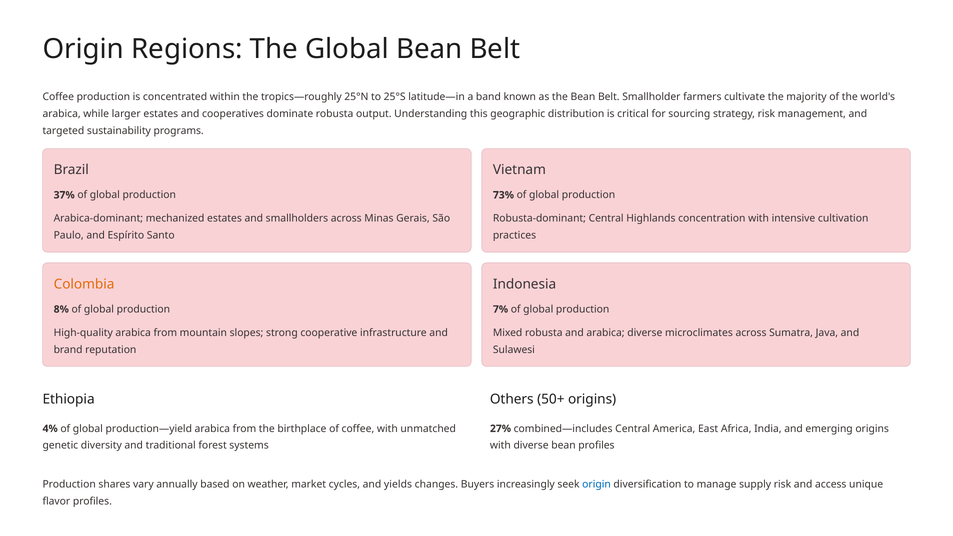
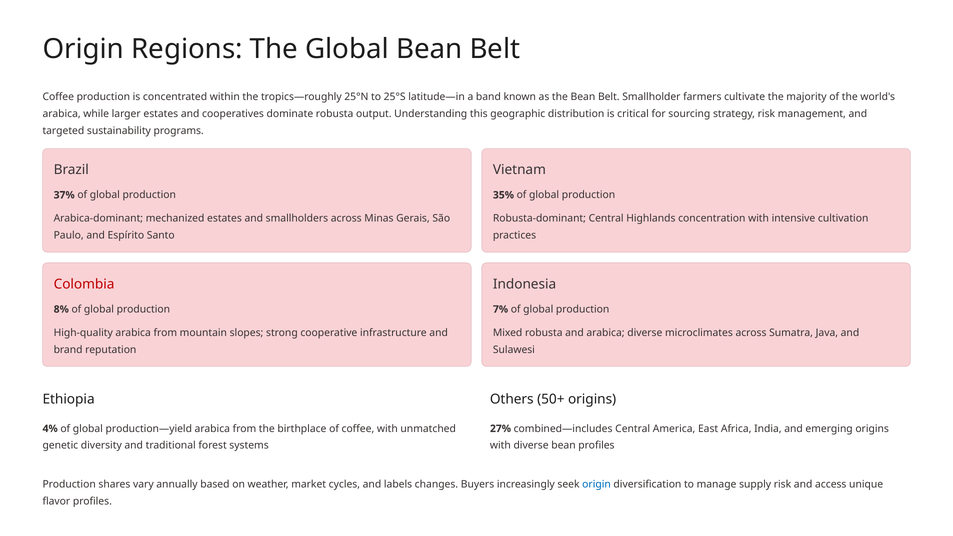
73%: 73% -> 35%
Colombia colour: orange -> red
yields: yields -> labels
